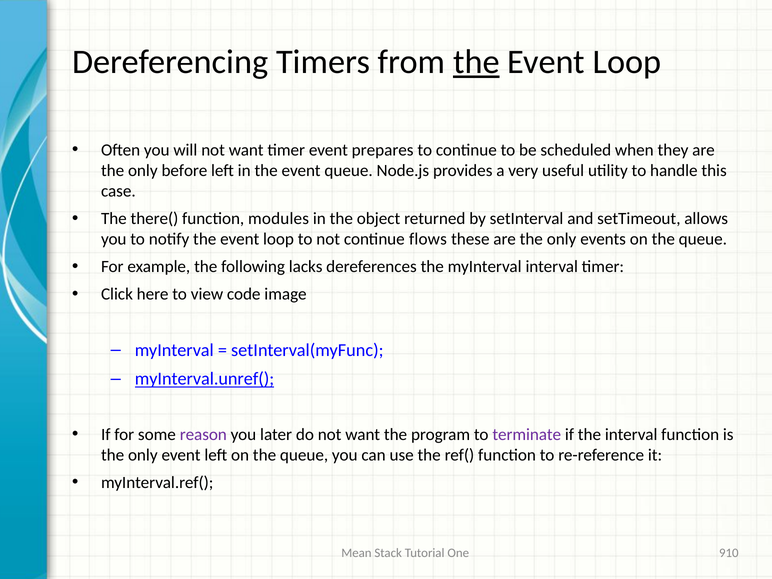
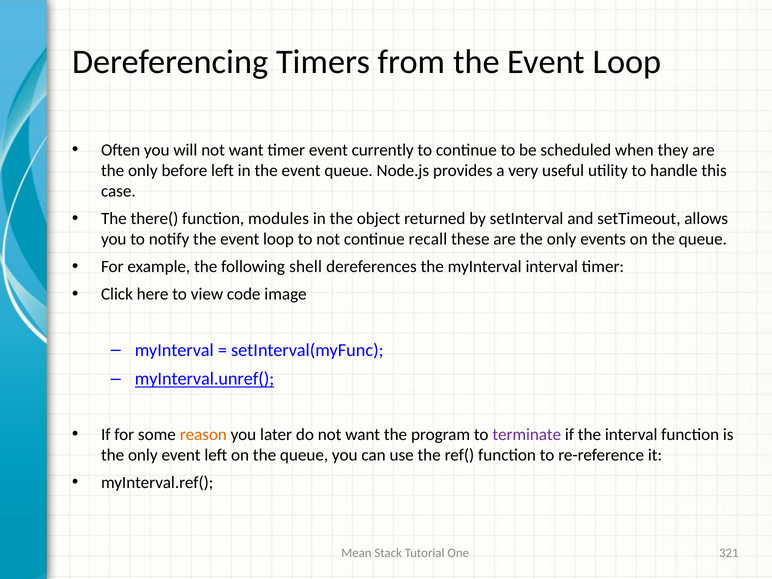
the at (476, 62) underline: present -> none
prepares: prepares -> currently
flows: flows -> recall
lacks: lacks -> shell
reason colour: purple -> orange
910: 910 -> 321
